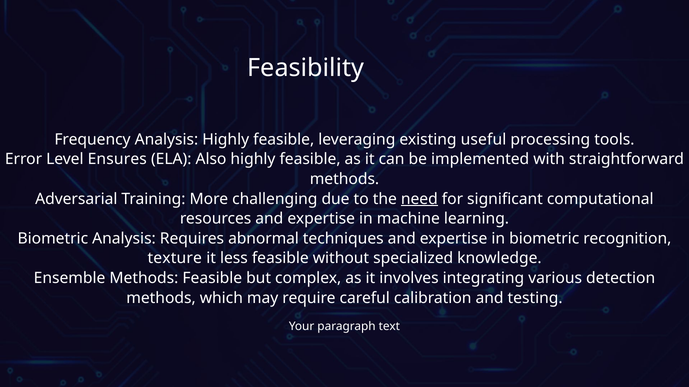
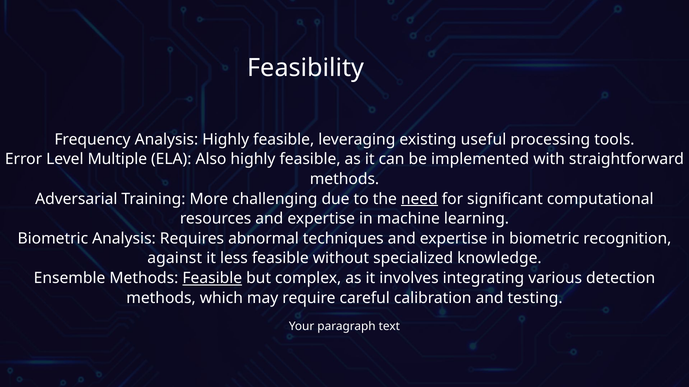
Ensures: Ensures -> Multiple
texture: texture -> against
Feasible at (212, 279) underline: none -> present
